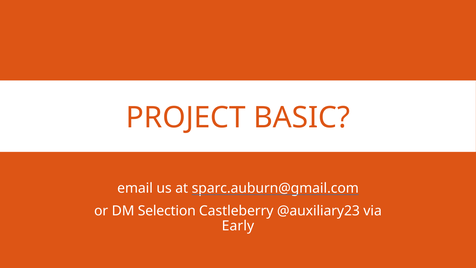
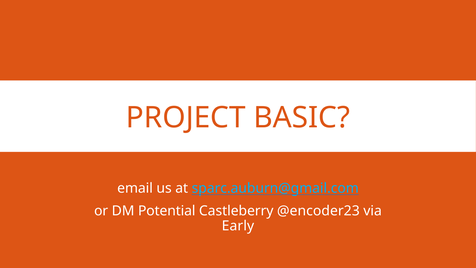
sparc.auburn@gmail.com colour: white -> light blue
Selection: Selection -> Potential
@auxiliary23: @auxiliary23 -> @encoder23
